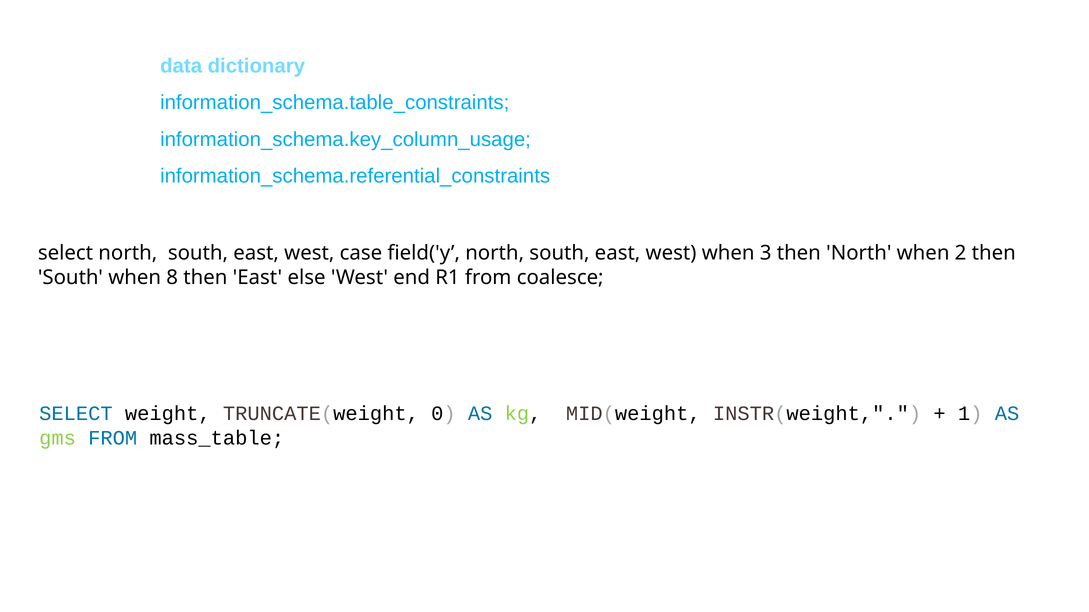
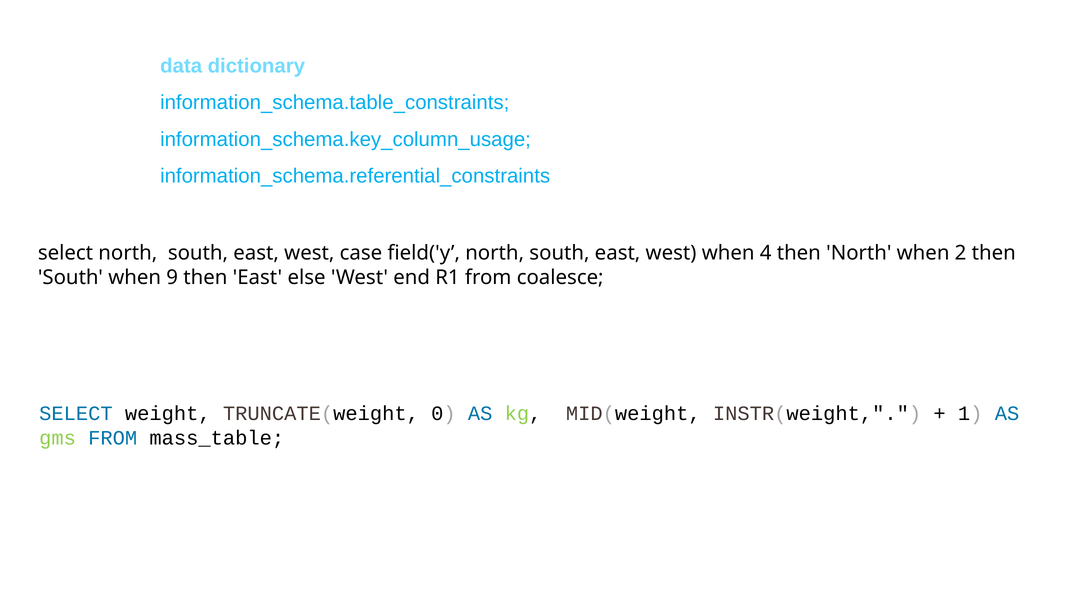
3: 3 -> 4
8: 8 -> 9
